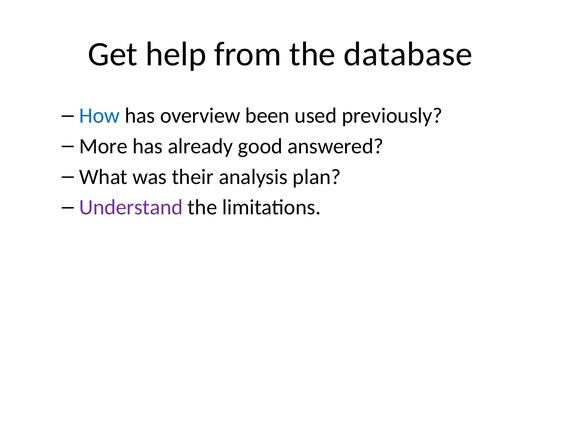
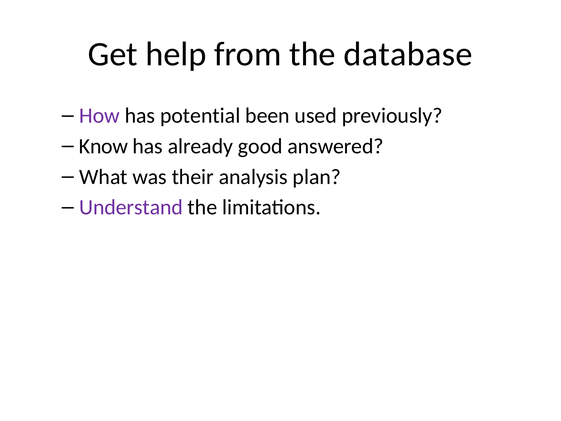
How colour: blue -> purple
overview: overview -> potential
More: More -> Know
